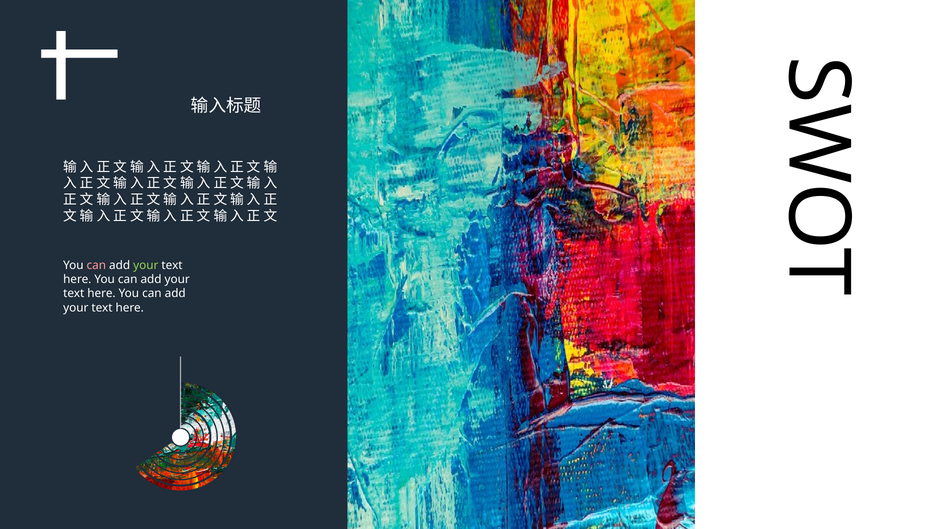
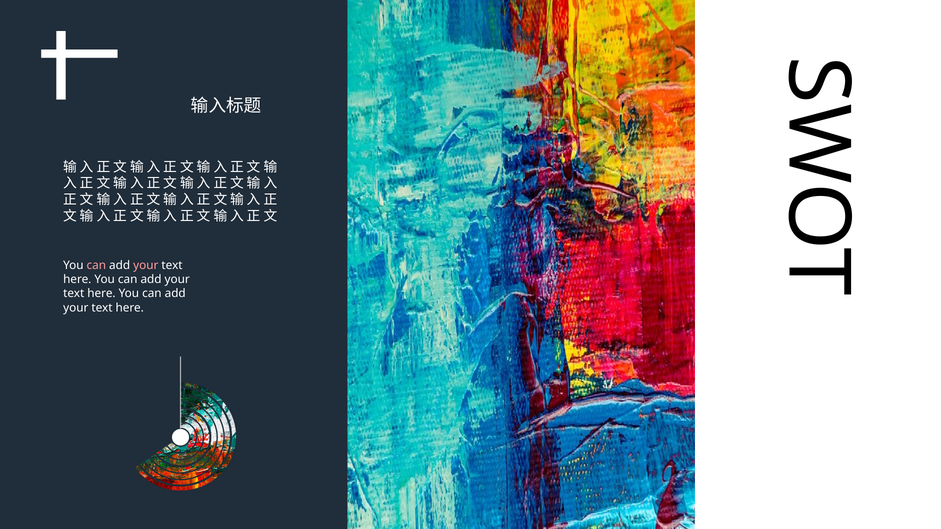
your at (146, 265) colour: light green -> pink
